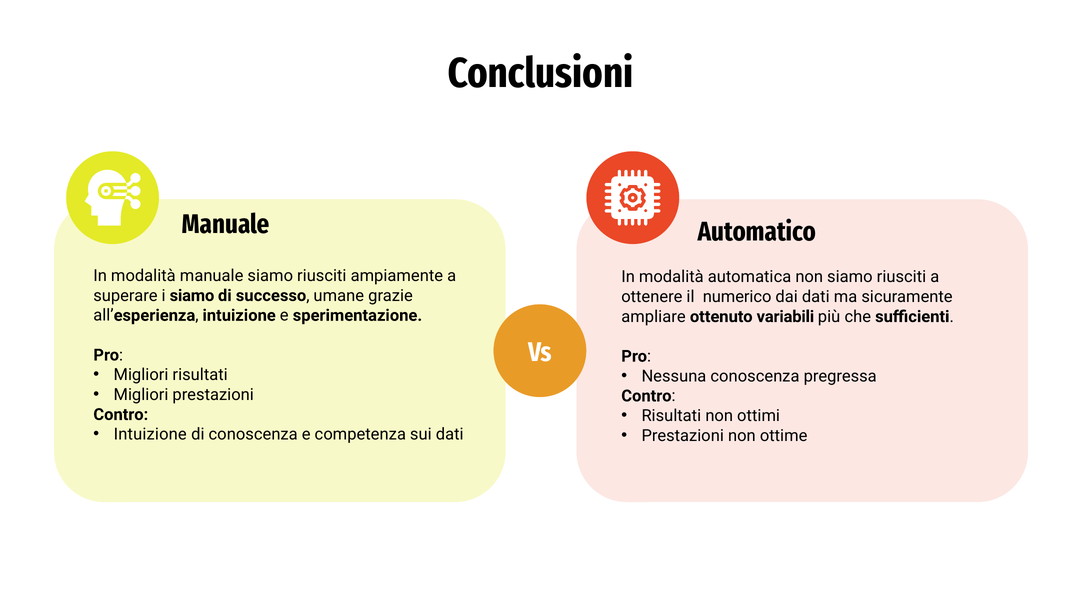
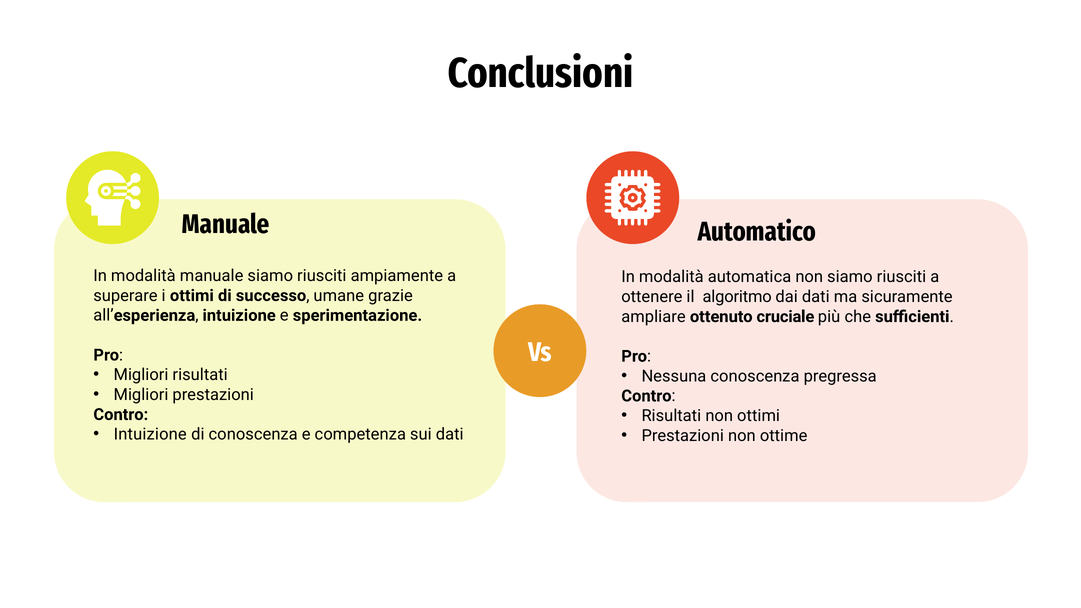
i siamo: siamo -> ottimi
numerico: numerico -> algoritmo
variabili: variabili -> cruciale
